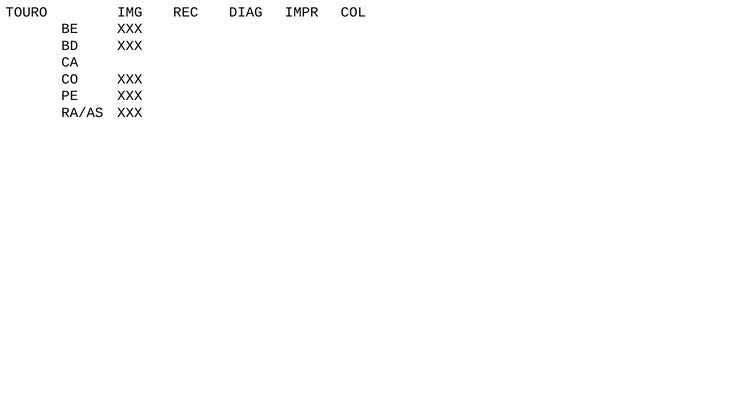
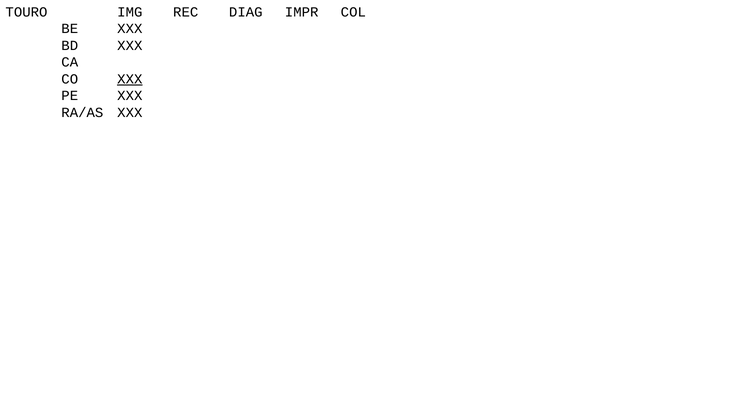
XXX at (130, 79) underline: none -> present
